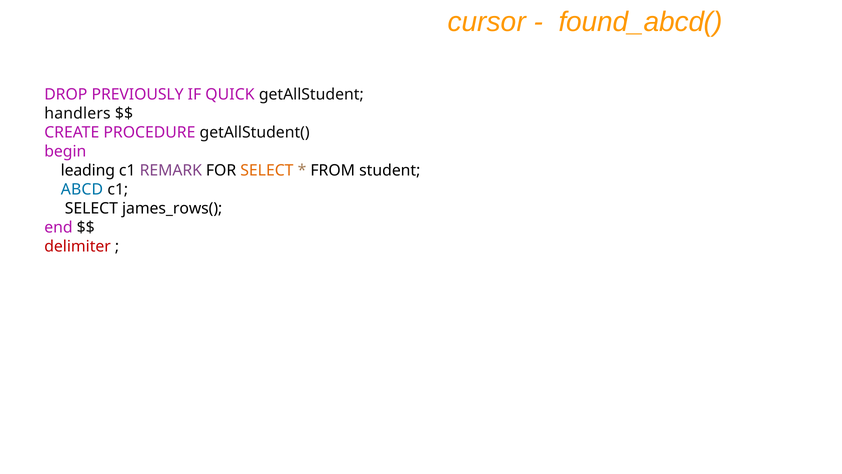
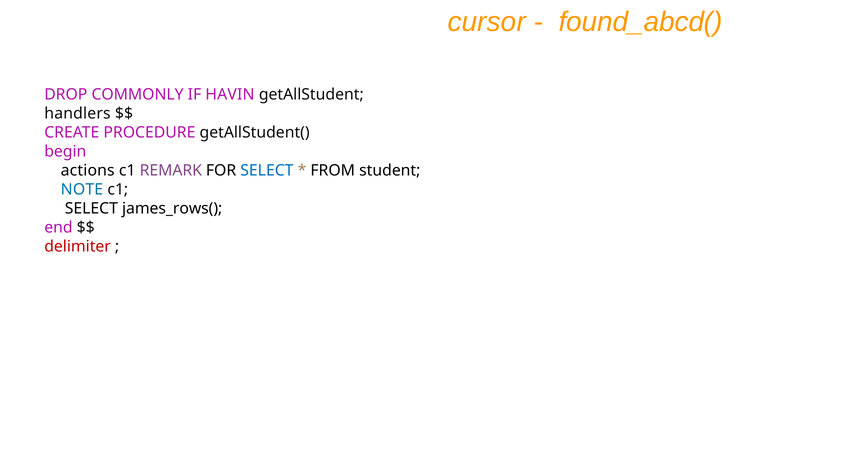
PREVIOUSLY: PREVIOUSLY -> COMMONLY
QUICK: QUICK -> HAVIN
leading: leading -> actions
SELECT at (267, 170) colour: orange -> blue
ABCD: ABCD -> NOTE
